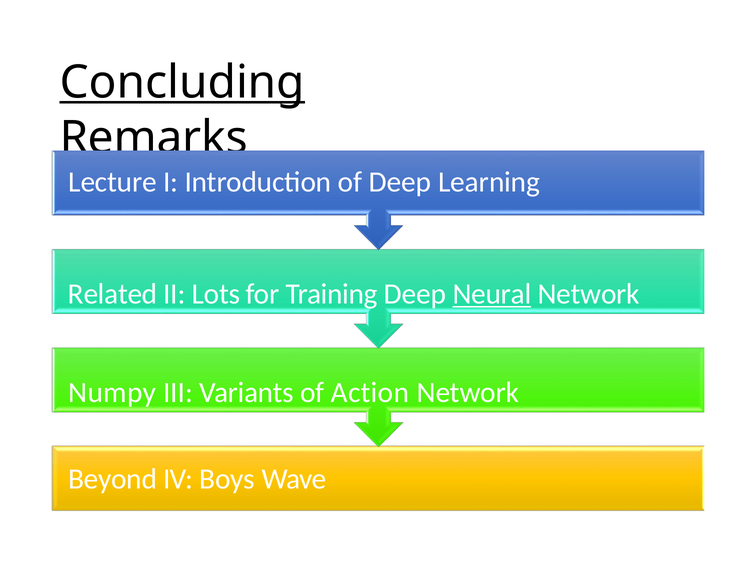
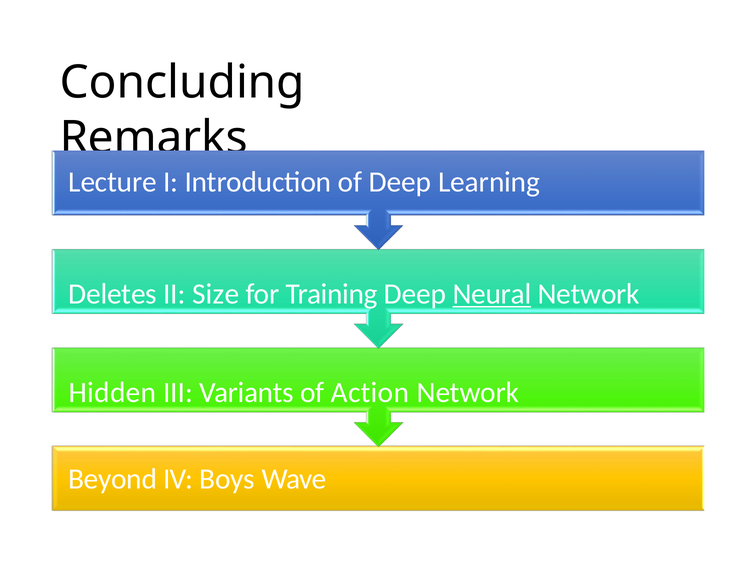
Concluding underline: present -> none
Related: Related -> Deletes
Lots: Lots -> Size
Numpy: Numpy -> Hidden
